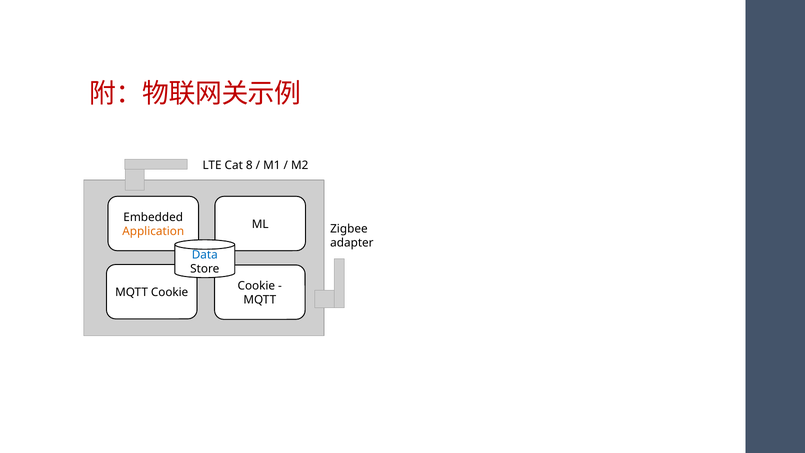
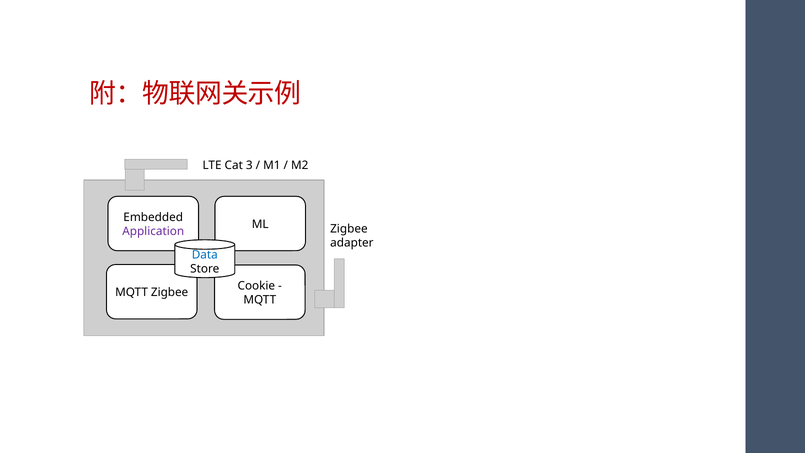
8: 8 -> 3
Application colour: orange -> purple
Cookie at (170, 292): Cookie -> Zigbee
